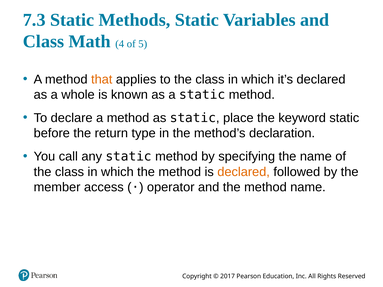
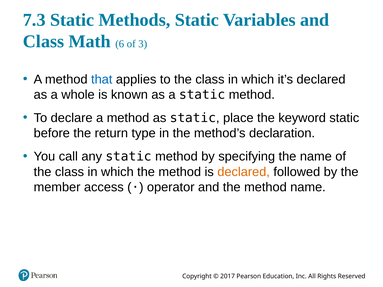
4: 4 -> 6
5: 5 -> 3
that colour: orange -> blue
